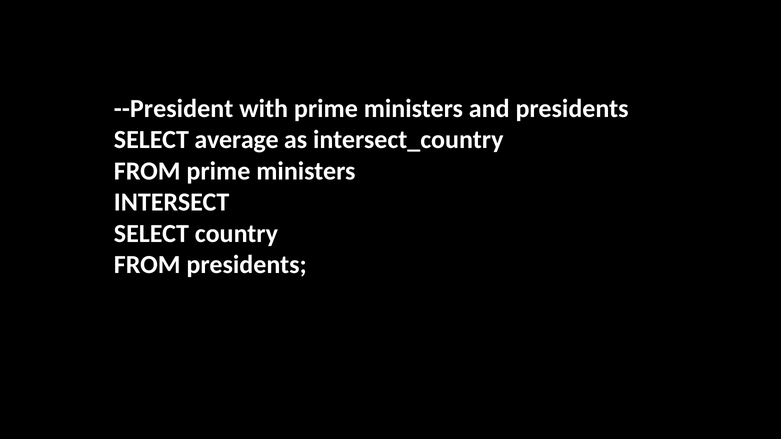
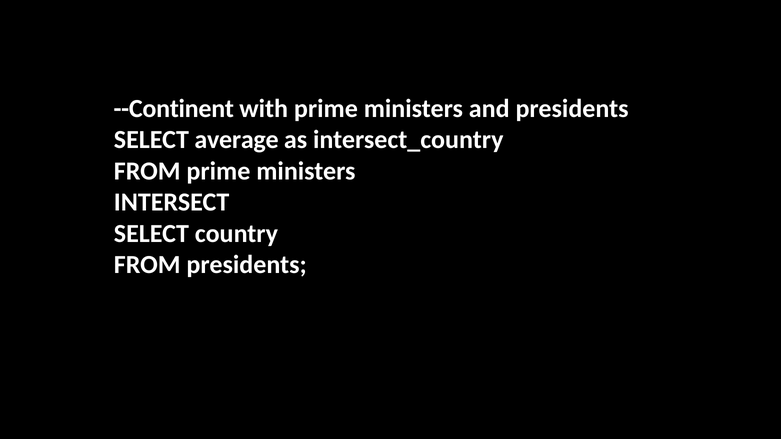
--President: --President -> --Continent
